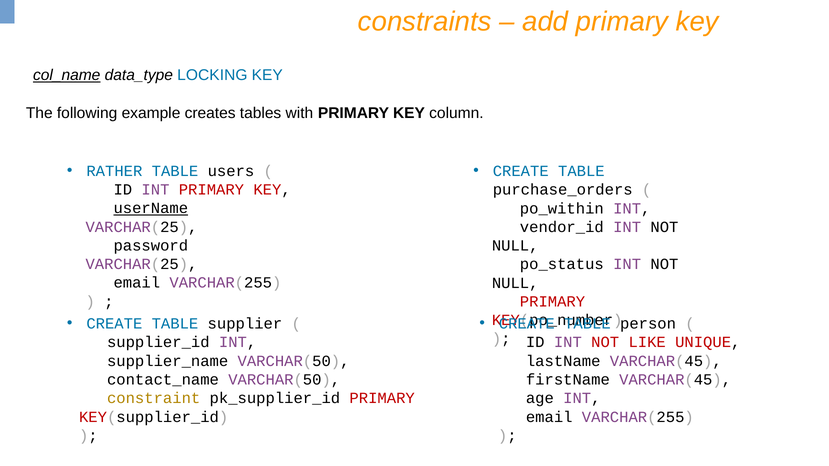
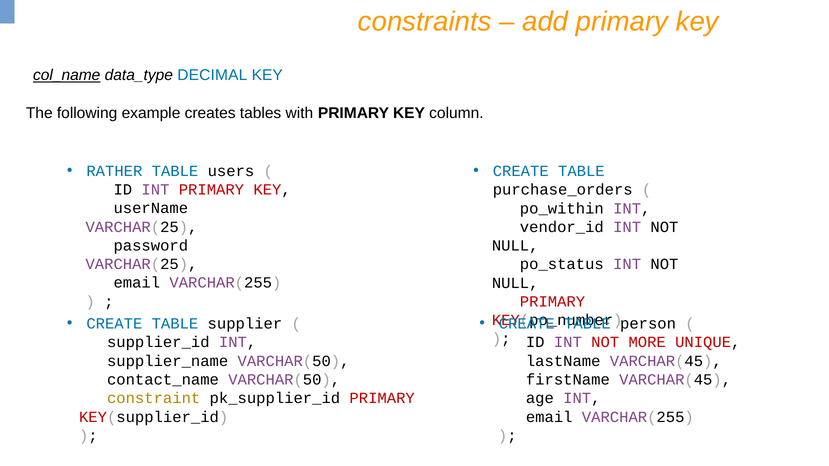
LOCKING: LOCKING -> DECIMAL
userName underline: present -> none
LIKE: LIKE -> MORE
